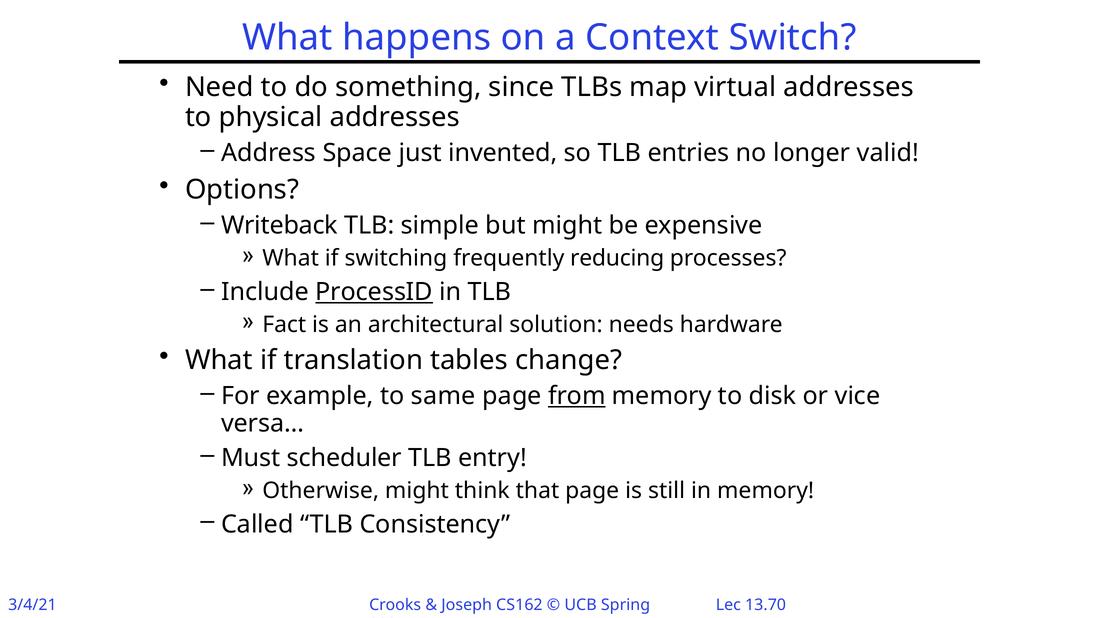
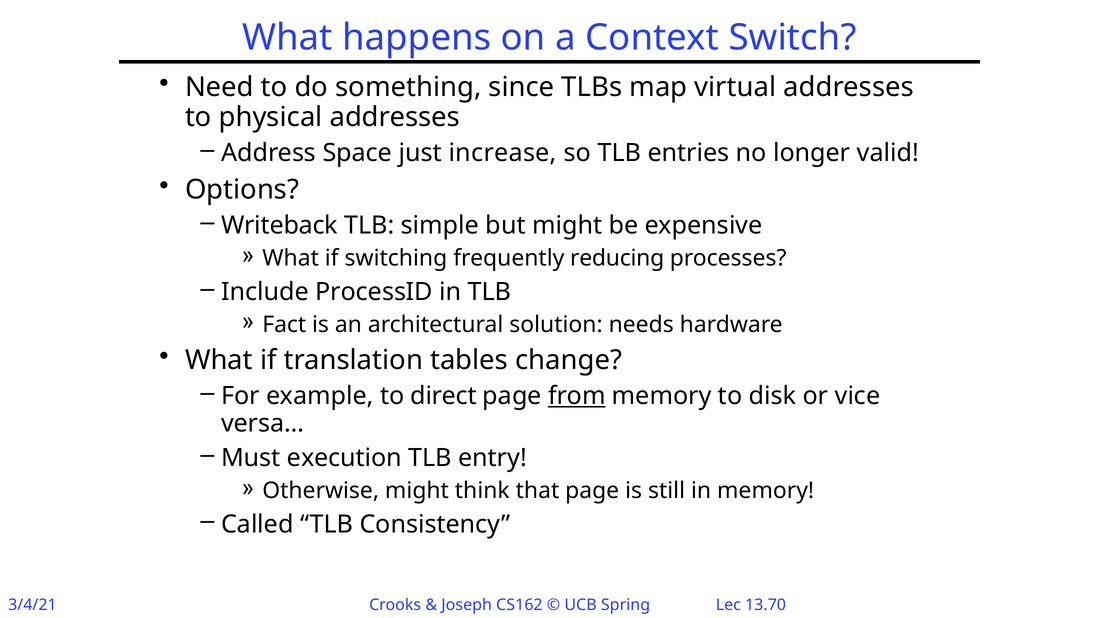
invented: invented -> increase
ProcessID underline: present -> none
same: same -> direct
scheduler: scheduler -> execution
